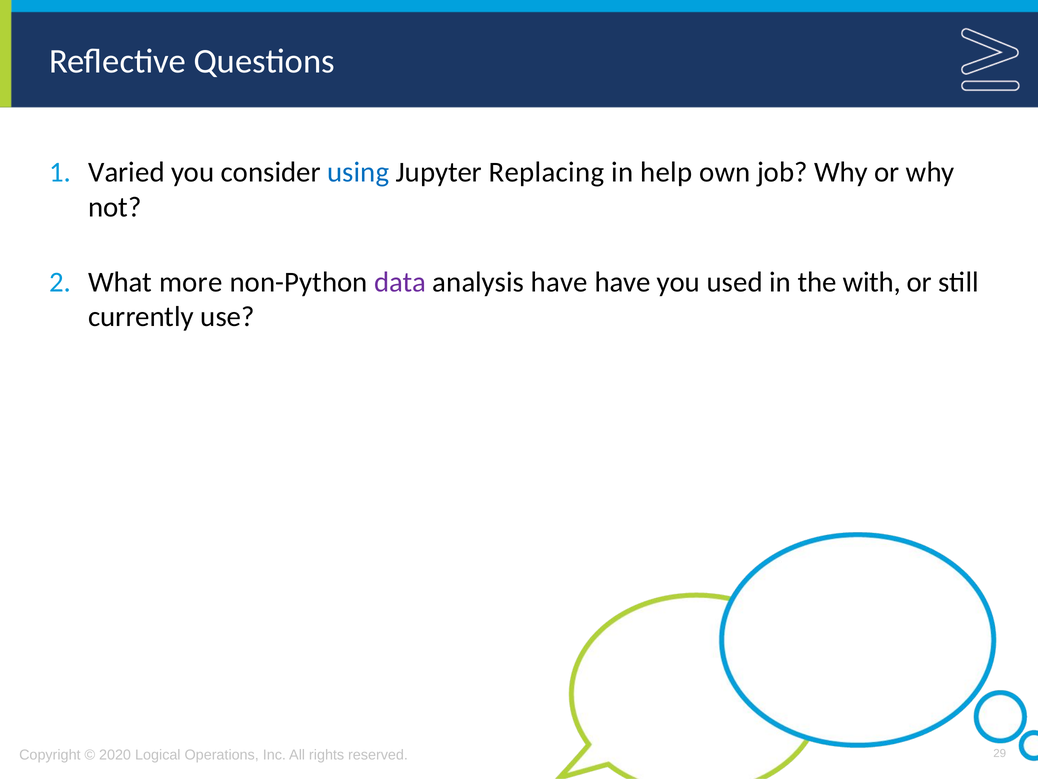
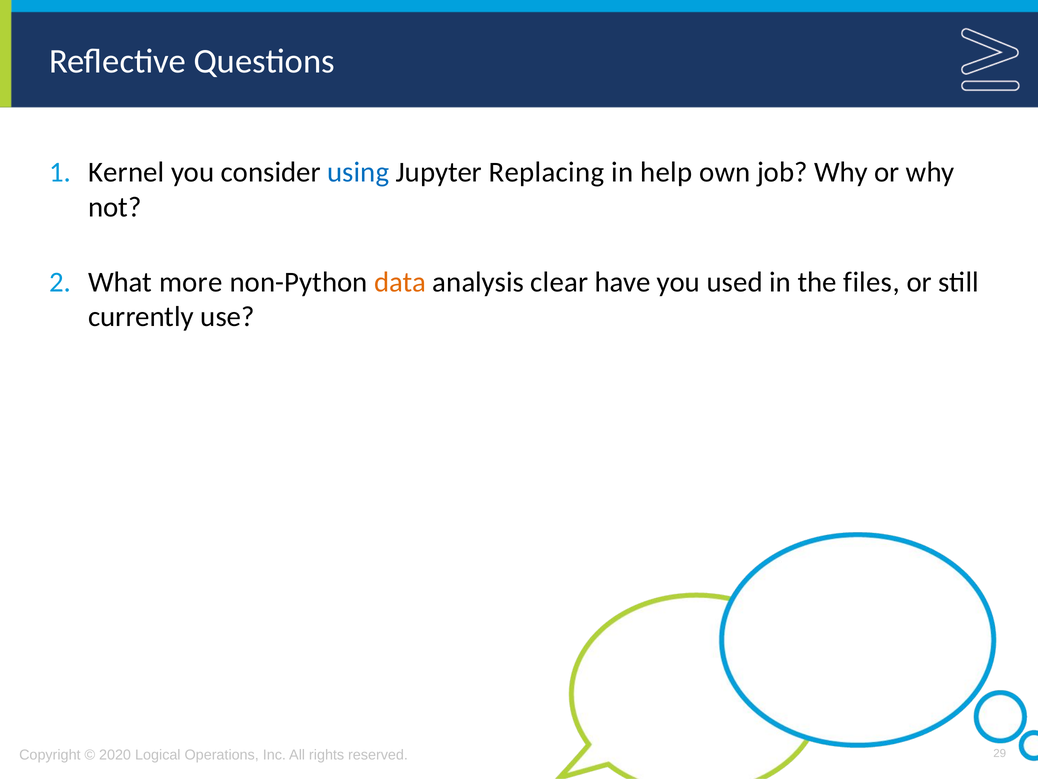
Varied: Varied -> Kernel
data colour: purple -> orange
analysis have: have -> clear
with: with -> files
